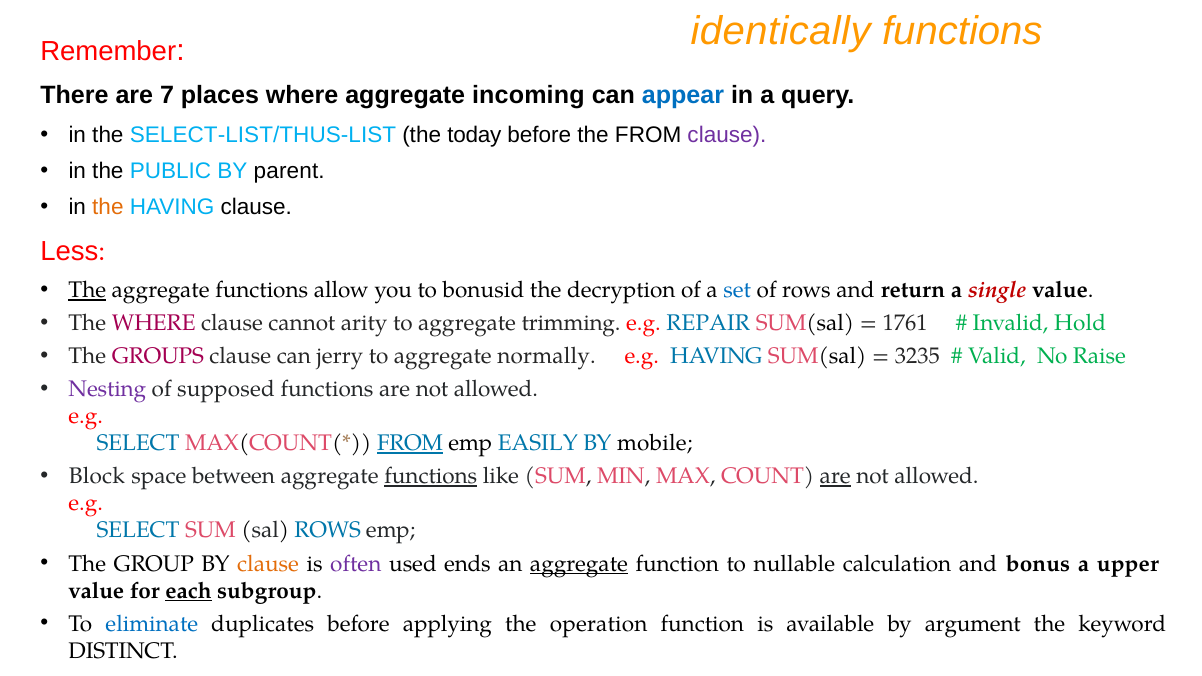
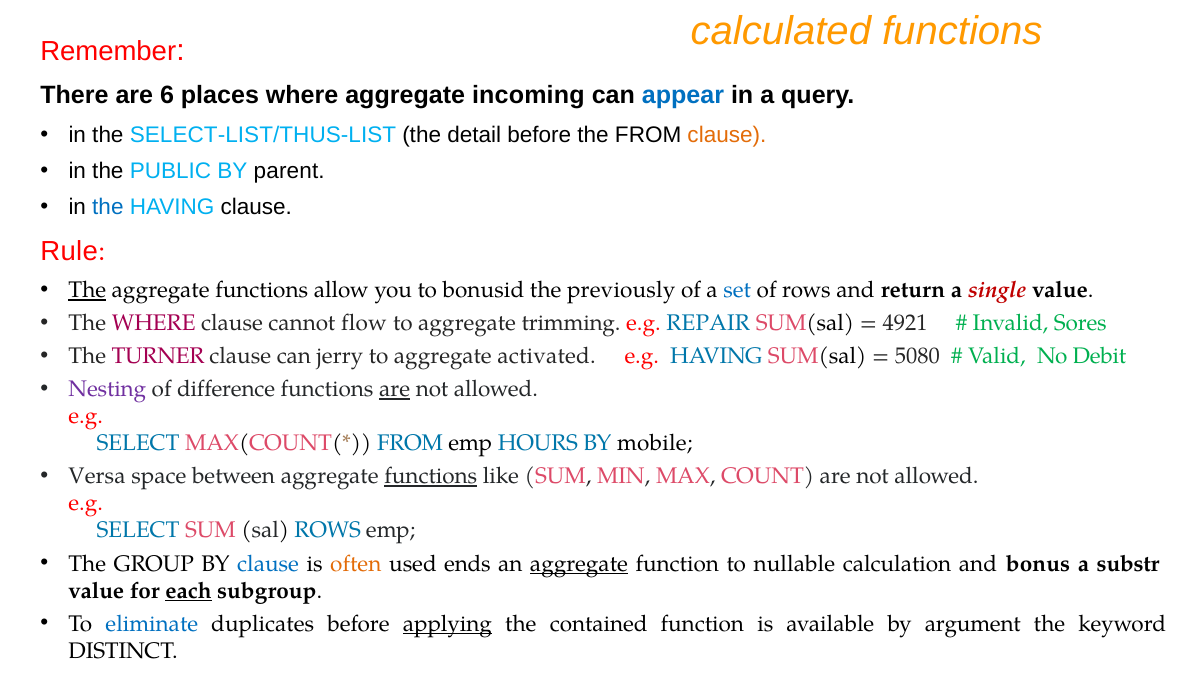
identically: identically -> calculated
7: 7 -> 6
today: today -> detail
clause at (727, 135) colour: purple -> orange
the at (108, 207) colour: orange -> blue
Less: Less -> Rule
decryption: decryption -> previously
arity: arity -> flow
1761: 1761 -> 4921
Hold: Hold -> Sores
GROUPS: GROUPS -> TURNER
normally: normally -> activated
3235: 3235 -> 5080
Raise: Raise -> Debit
supposed: supposed -> difference
are at (395, 389) underline: none -> present
FROM at (410, 444) underline: present -> none
EASILY: EASILY -> HOURS
Block: Block -> Versa
are at (835, 477) underline: present -> none
clause at (268, 564) colour: orange -> blue
often colour: purple -> orange
upper: upper -> substr
applying underline: none -> present
operation: operation -> contained
